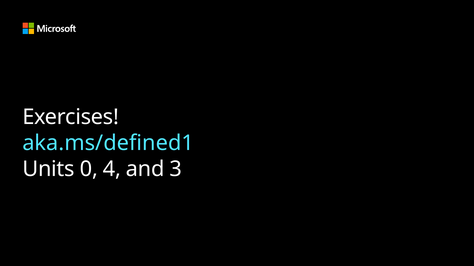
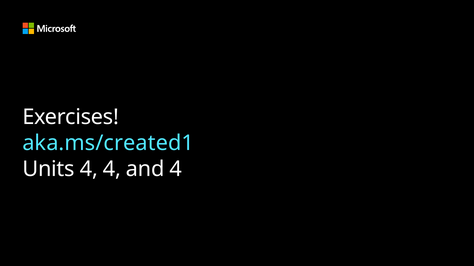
aka.ms/defined1: aka.ms/defined1 -> aka.ms/created1
Units 0: 0 -> 4
and 3: 3 -> 4
